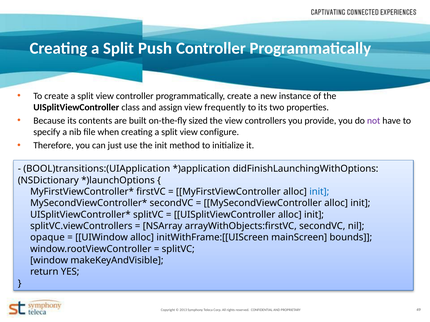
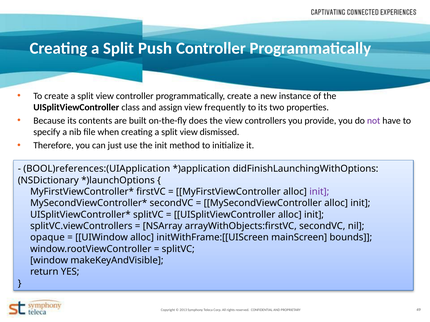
sized: sized -> does
configure: configure -> dismissed
BOOL)transitions:(UIApplication: BOOL)transitions:(UIApplication -> BOOL)references:(UIApplication
init at (319, 192) colour: blue -> purple
